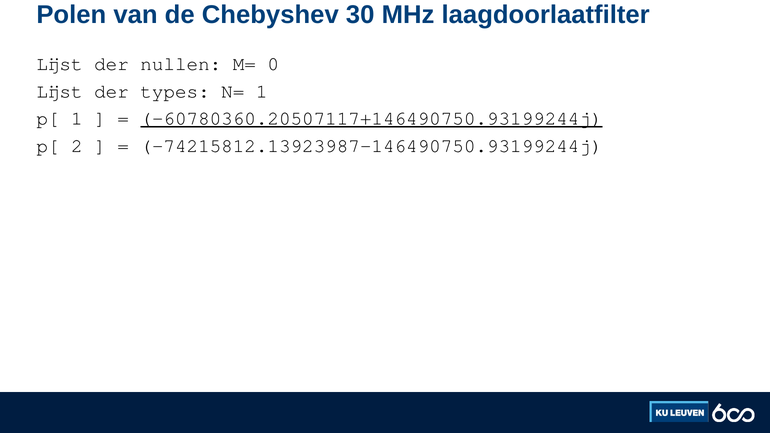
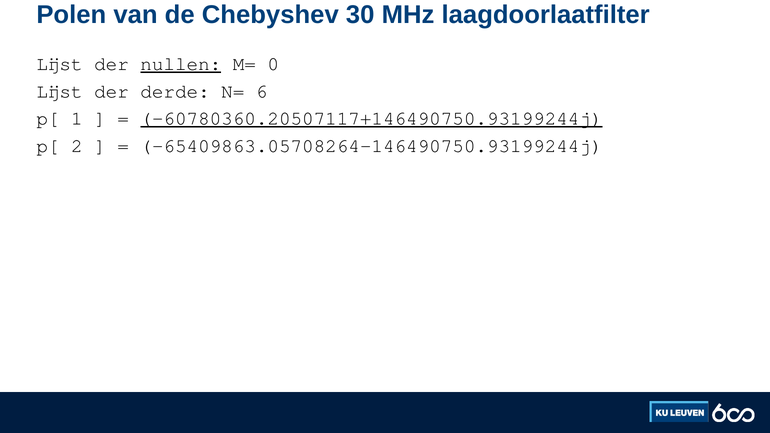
nullen underline: none -> present
types: types -> derde
N= 1: 1 -> 6
-74215812.13923987-146490750.93199244j: -74215812.13923987-146490750.93199244j -> -65409863.05708264-146490750.93199244j
